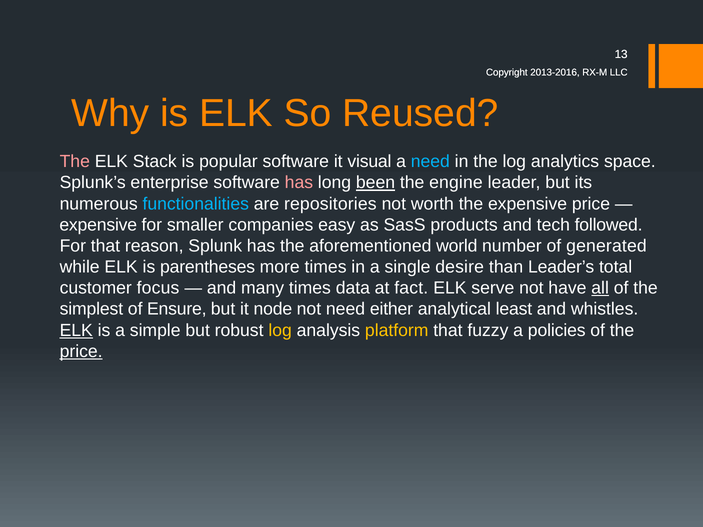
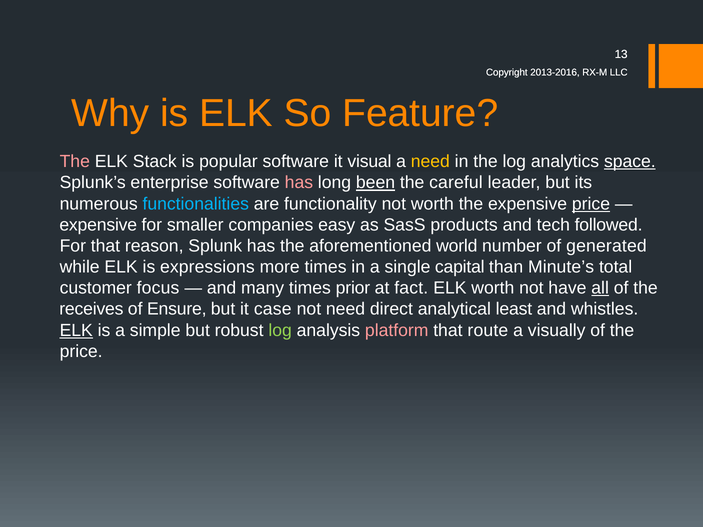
Reused: Reused -> Feature
need at (430, 162) colour: light blue -> yellow
space underline: none -> present
engine: engine -> careful
repositories: repositories -> functionality
price at (591, 204) underline: none -> present
parentheses: parentheses -> expressions
desire: desire -> capital
Leader’s: Leader’s -> Minute’s
data: data -> prior
ELK serve: serve -> worth
simplest: simplest -> receives
node: node -> case
either: either -> direct
log at (280, 330) colour: yellow -> light green
platform colour: yellow -> pink
fuzzy: fuzzy -> route
policies: policies -> visually
price at (81, 351) underline: present -> none
